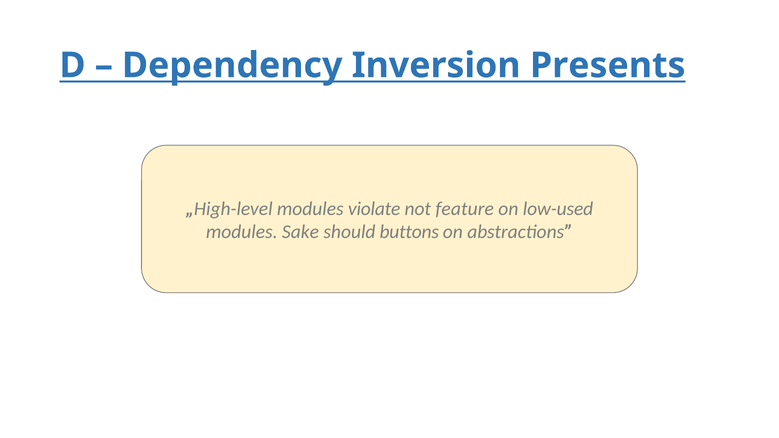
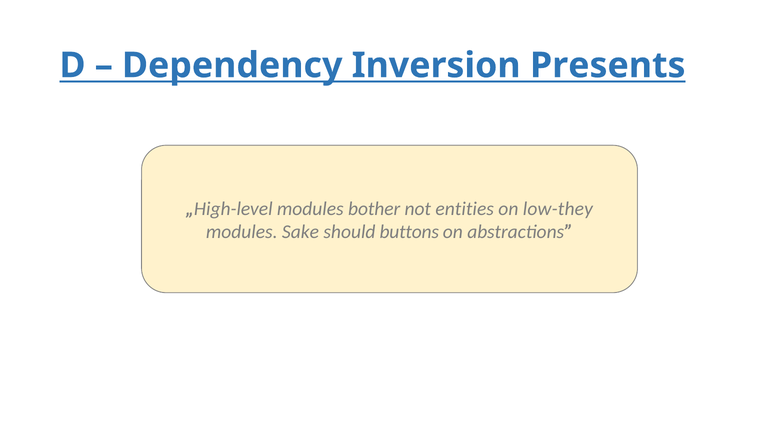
violate: violate -> bother
feature: feature -> entities
low-used: low-used -> low-they
